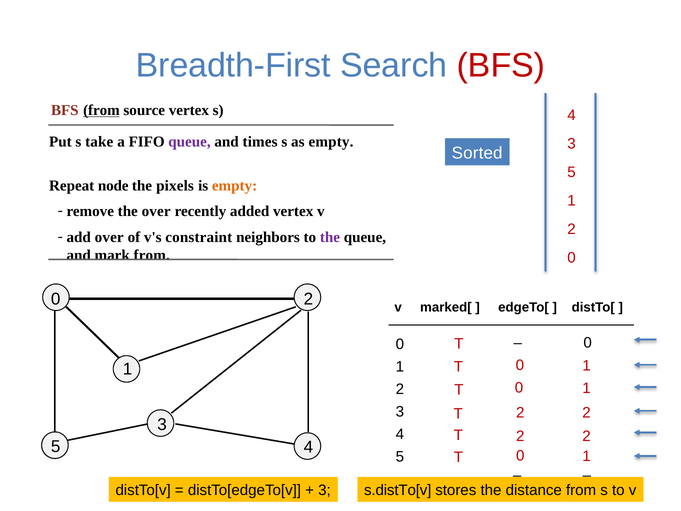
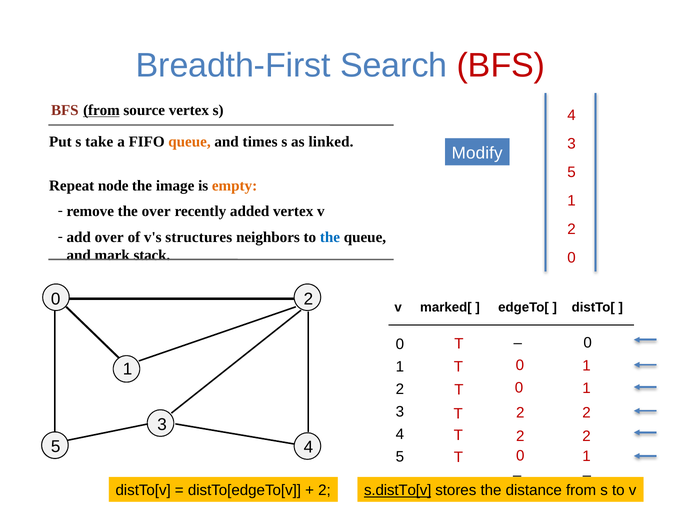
queue at (189, 142) colour: purple -> orange
as empty: empty -> linked
Sorted: Sorted -> Modify
pixels: pixels -> image
constraint: constraint -> structures
the at (330, 237) colour: purple -> blue
mark from: from -> stack
3 at (325, 490): 3 -> 2
s.distTo[v underline: none -> present
